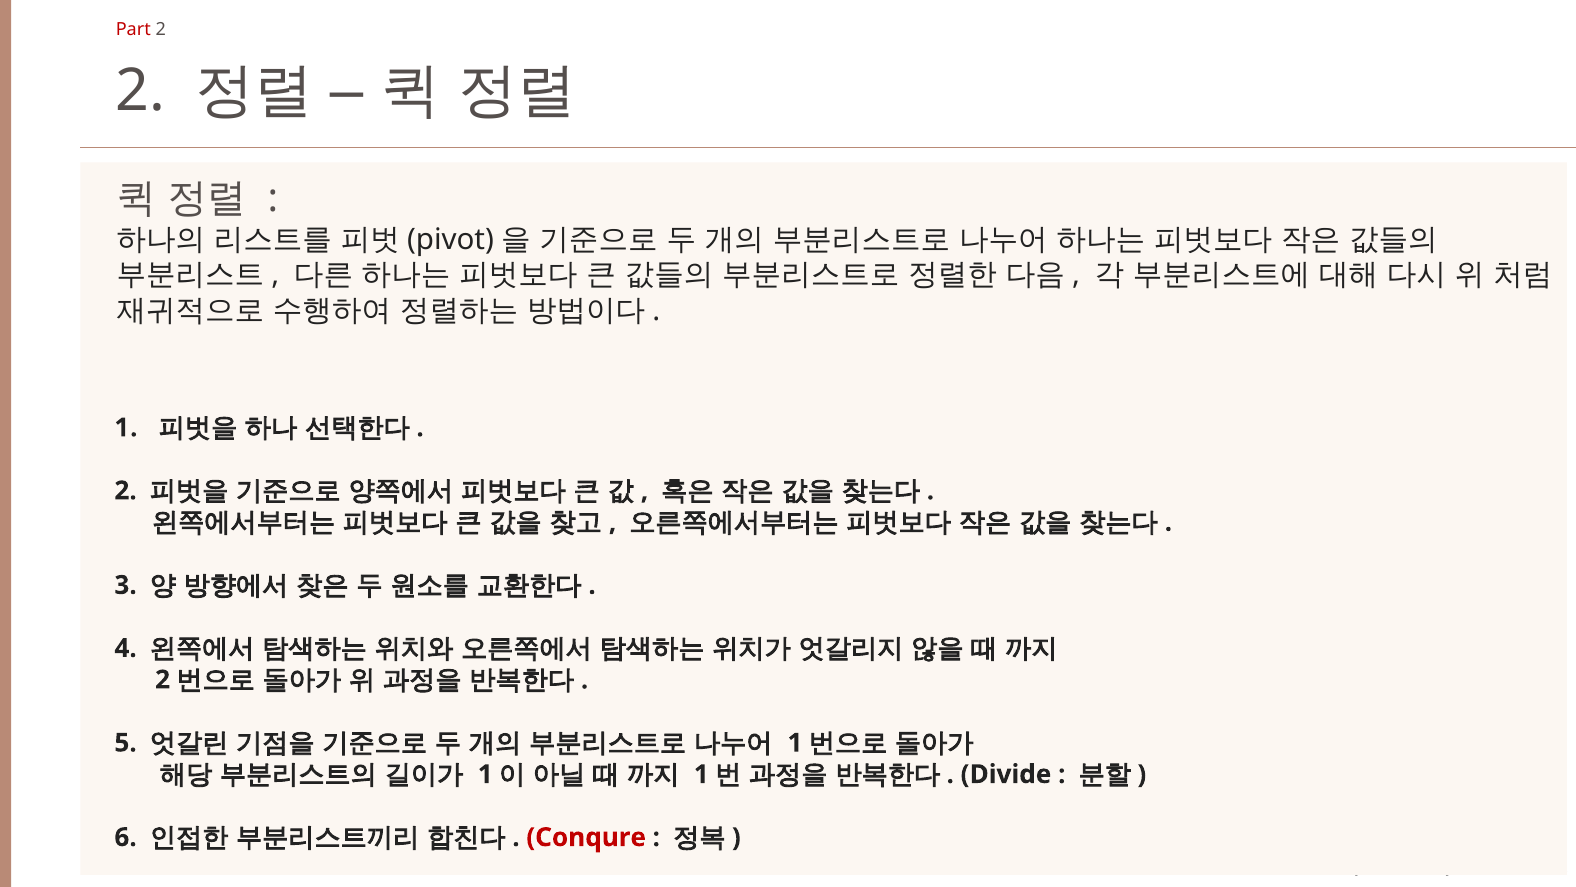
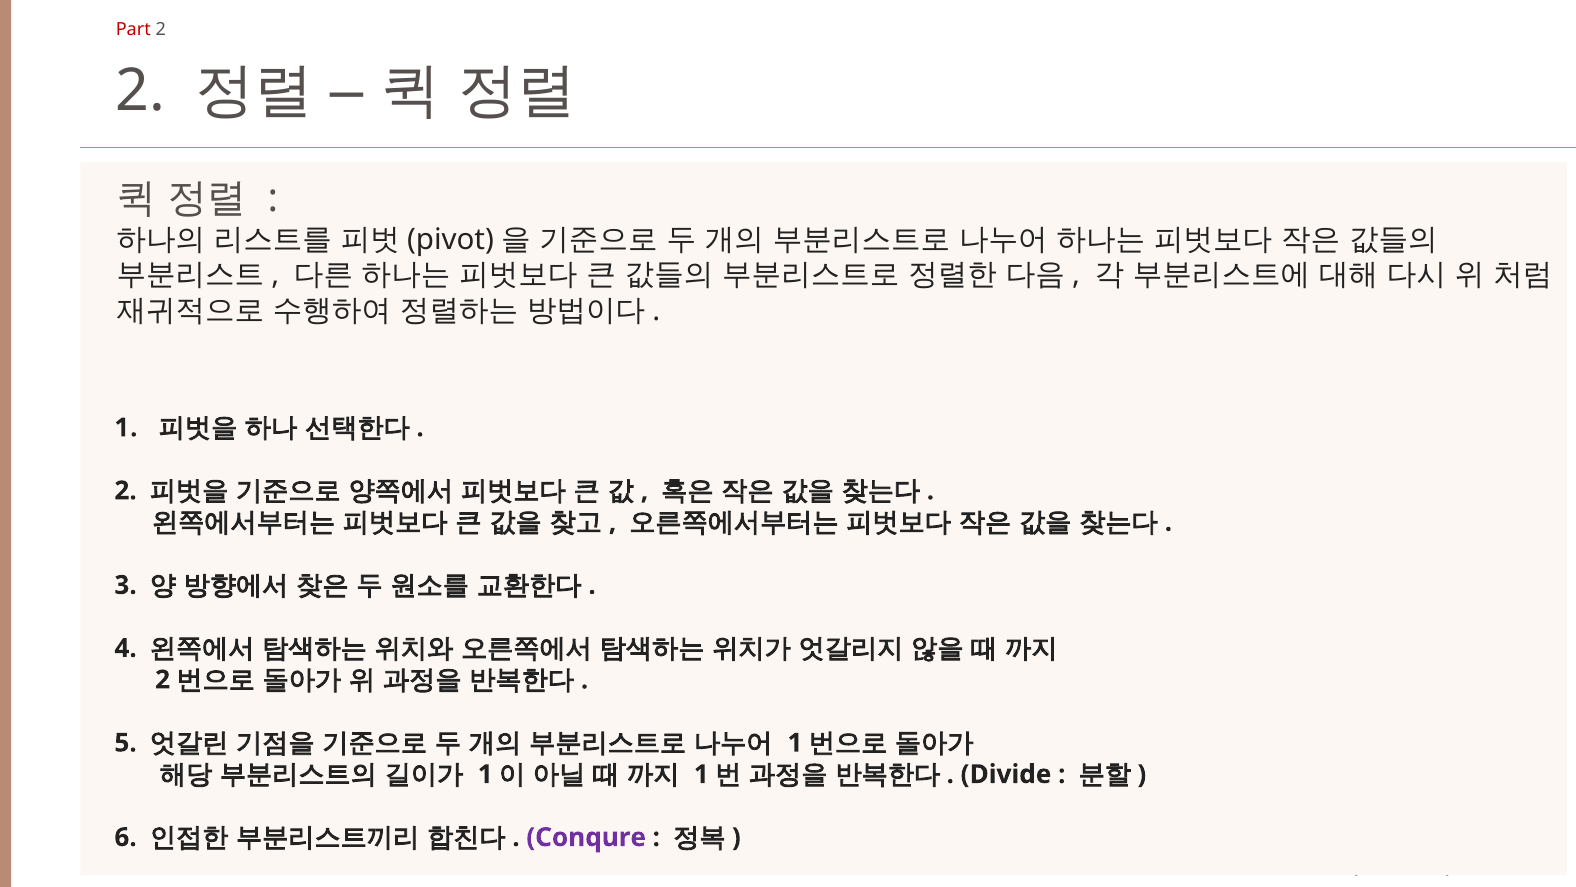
Conqure colour: red -> purple
